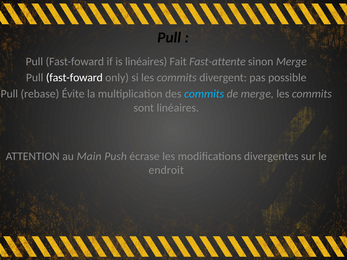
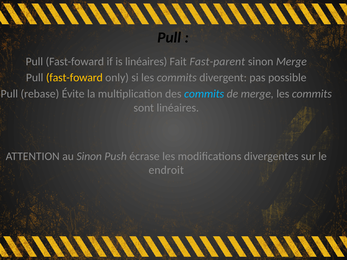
Fast-attente: Fast-attente -> Fast-parent
fast-foward at (74, 78) colour: white -> yellow
au Main: Main -> Sinon
